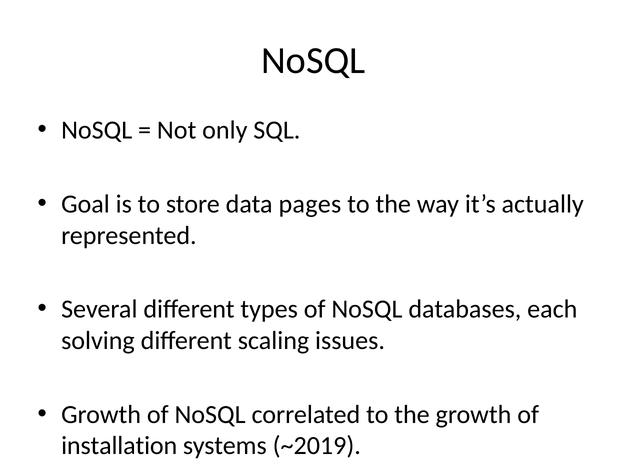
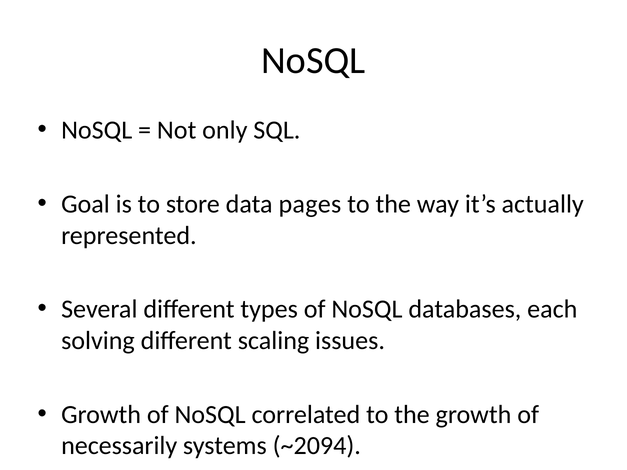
installation: installation -> necessarily
~2019: ~2019 -> ~2094
